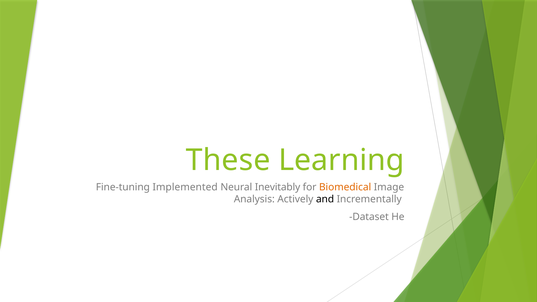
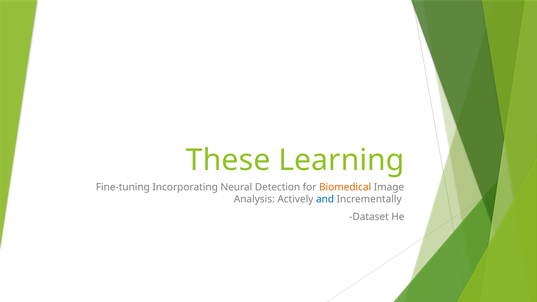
Implemented: Implemented -> Incorporating
Inevitably: Inevitably -> Detection
and colour: black -> blue
